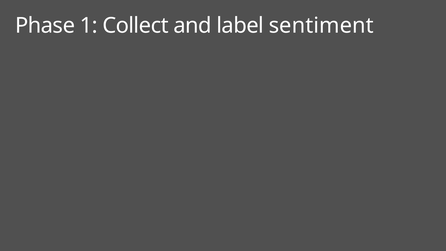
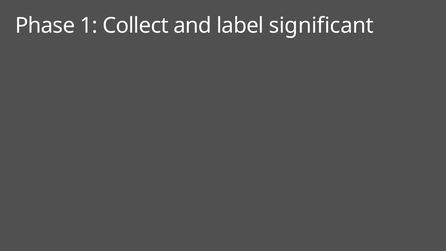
sentiment: sentiment -> significant
